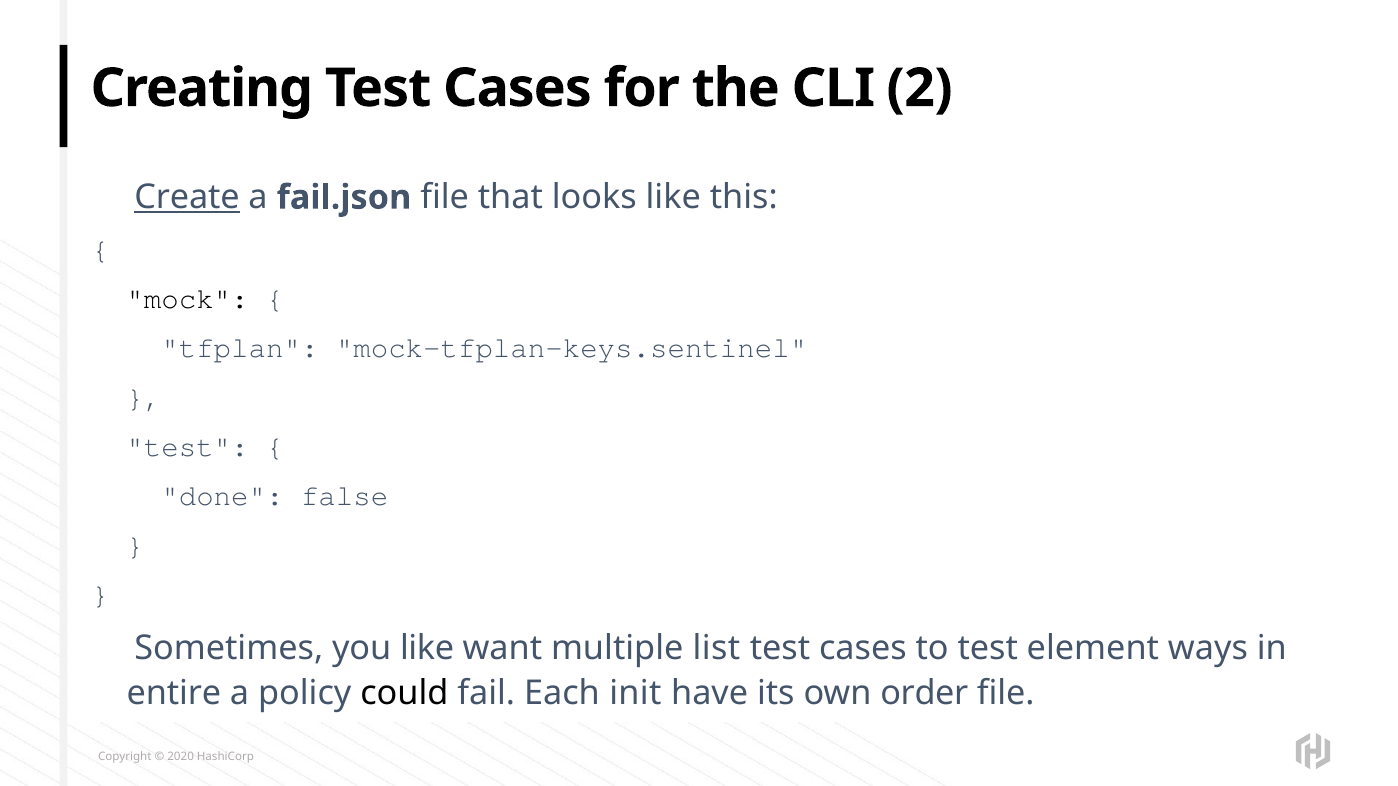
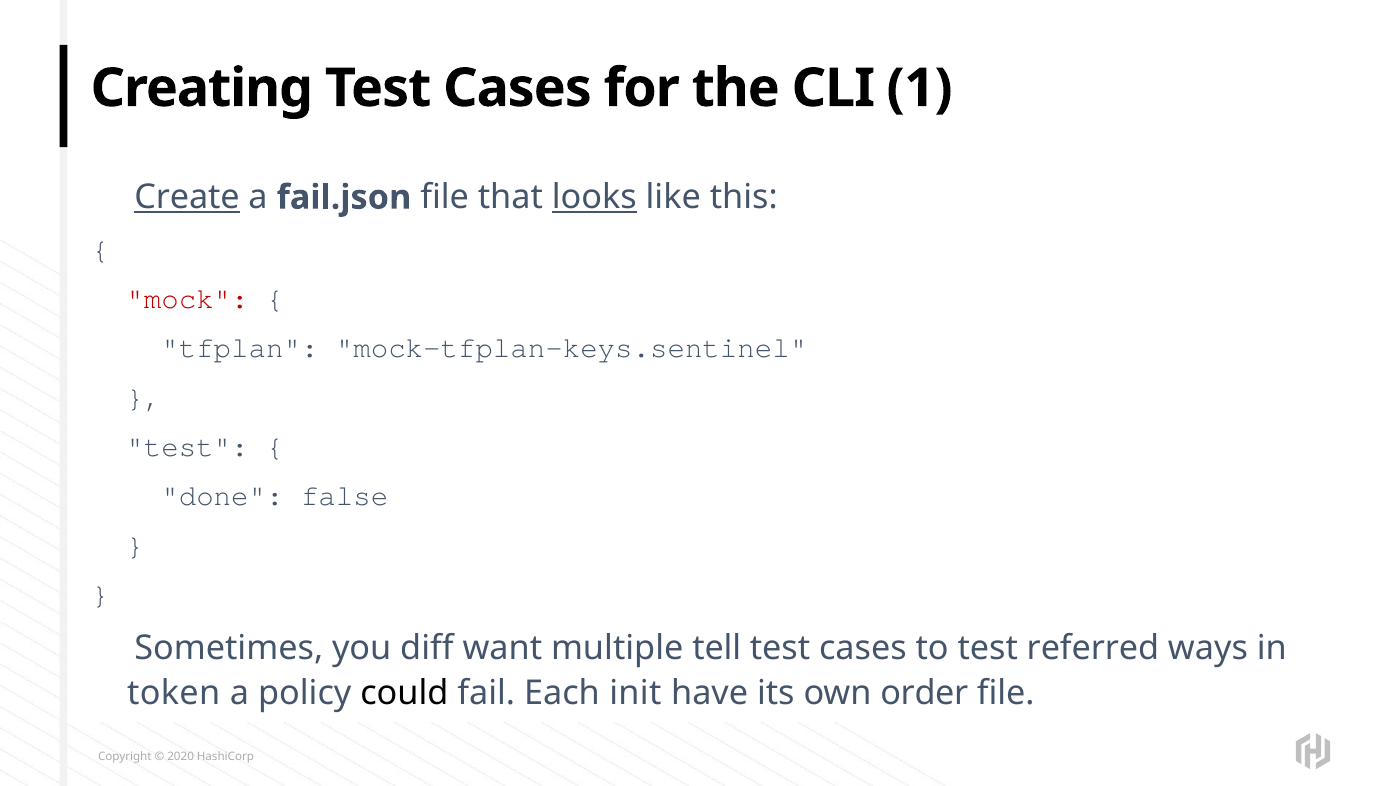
2: 2 -> 1
looks underline: none -> present
mock colour: black -> red
you like: like -> diff
list: list -> tell
element: element -> referred
entire: entire -> token
